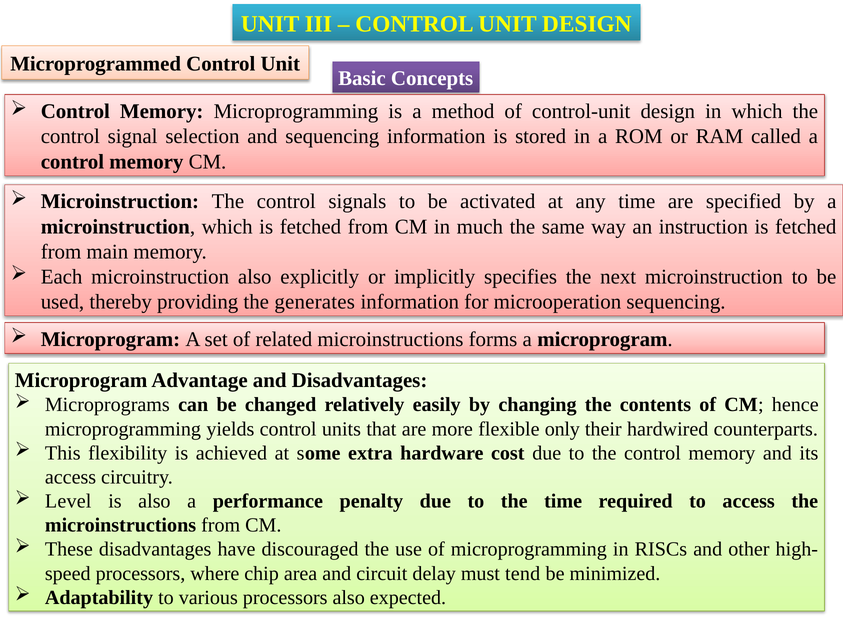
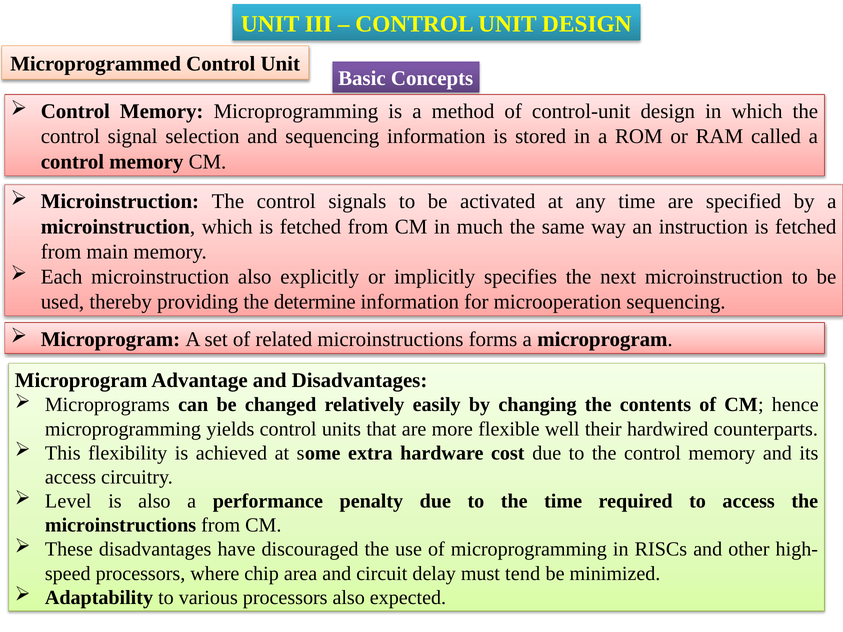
generates: generates -> determine
only: only -> well
